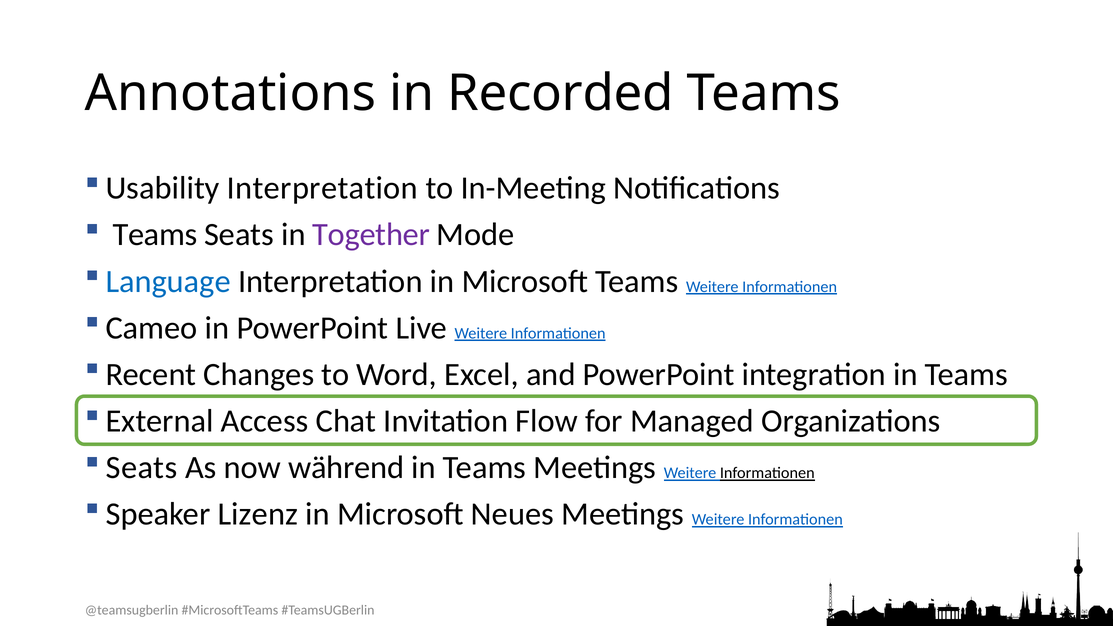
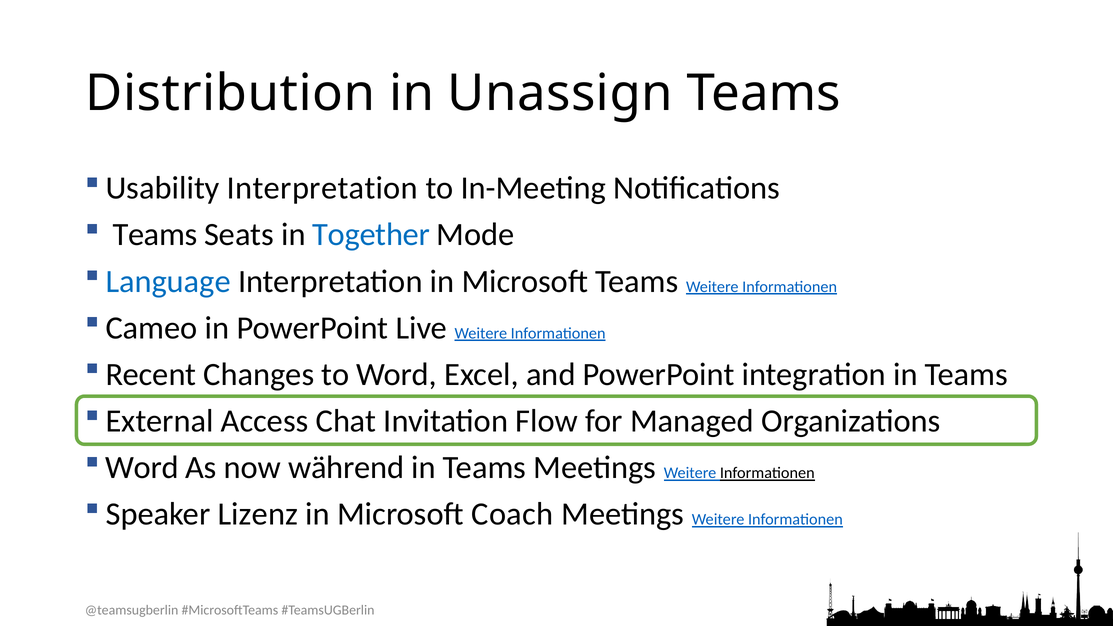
Annotations: Annotations -> Distribution
Recorded: Recorded -> Unassign
Together colour: purple -> blue
Seats at (142, 468): Seats -> Word
Neues: Neues -> Coach
